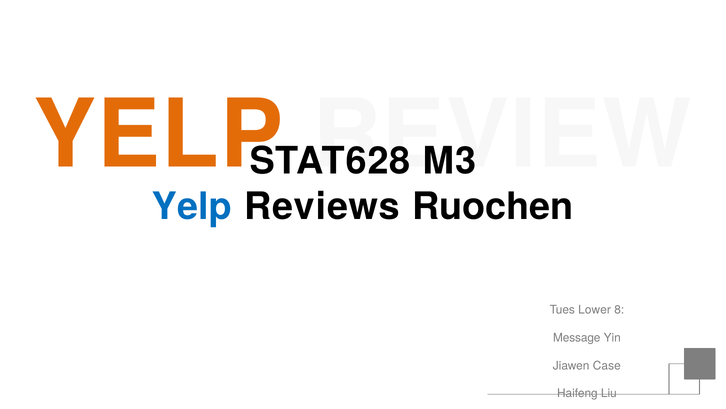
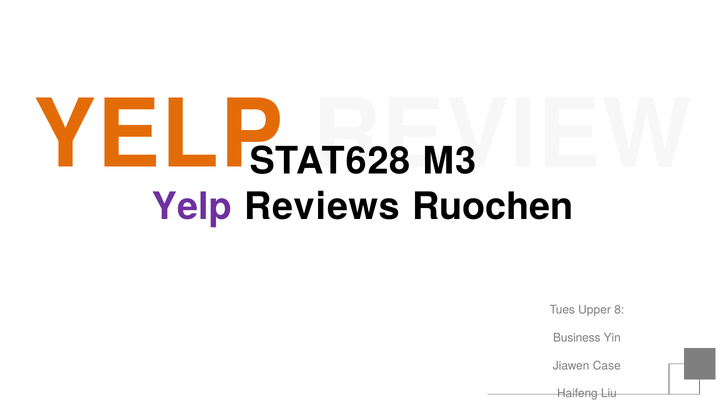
Yelp at (192, 207) colour: blue -> purple
Lower: Lower -> Upper
Message: Message -> Business
